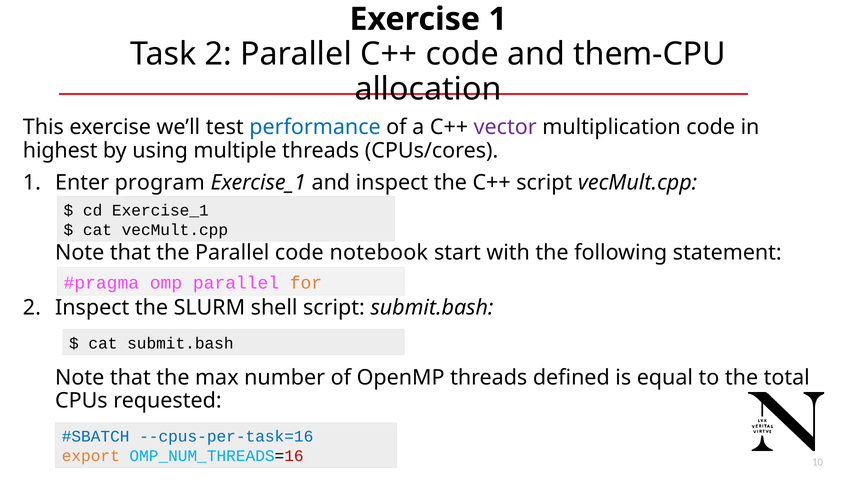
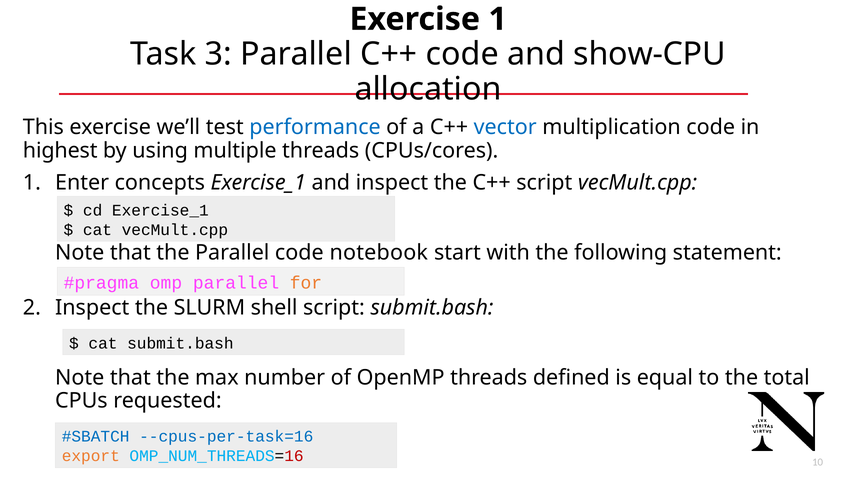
Task 2: 2 -> 3
them-CPU: them-CPU -> show-CPU
vector colour: purple -> blue
program: program -> concepts
